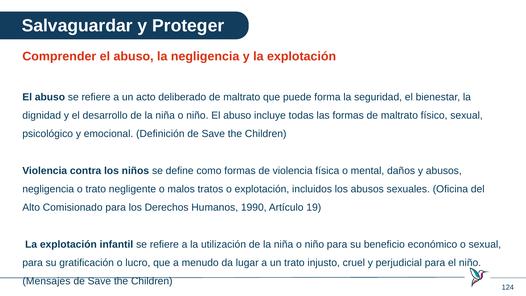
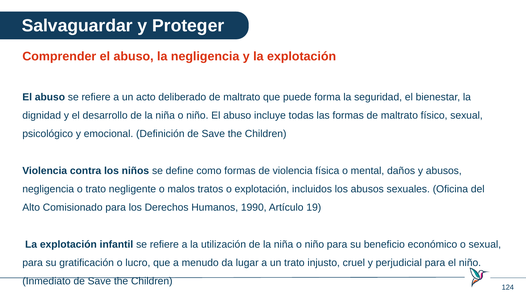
Mensajes: Mensajes -> Inmediato
